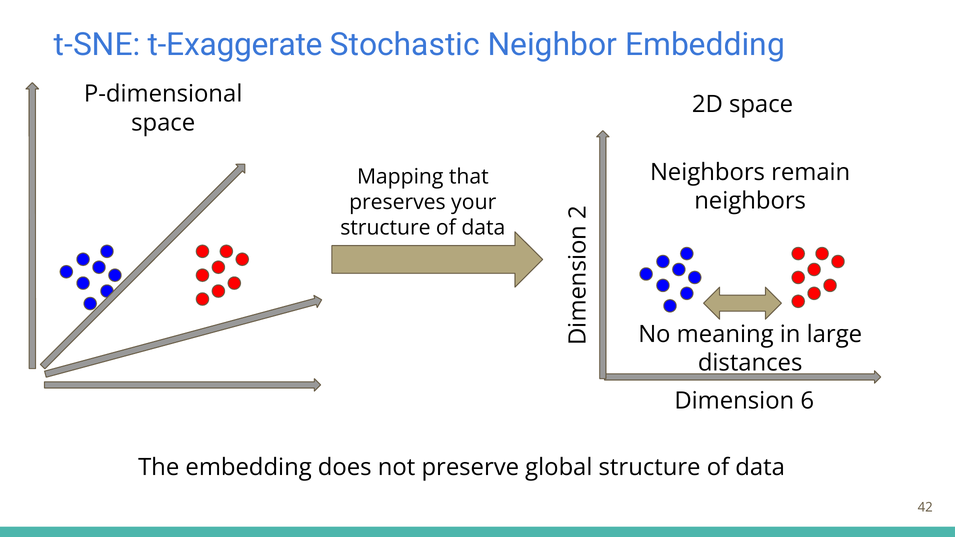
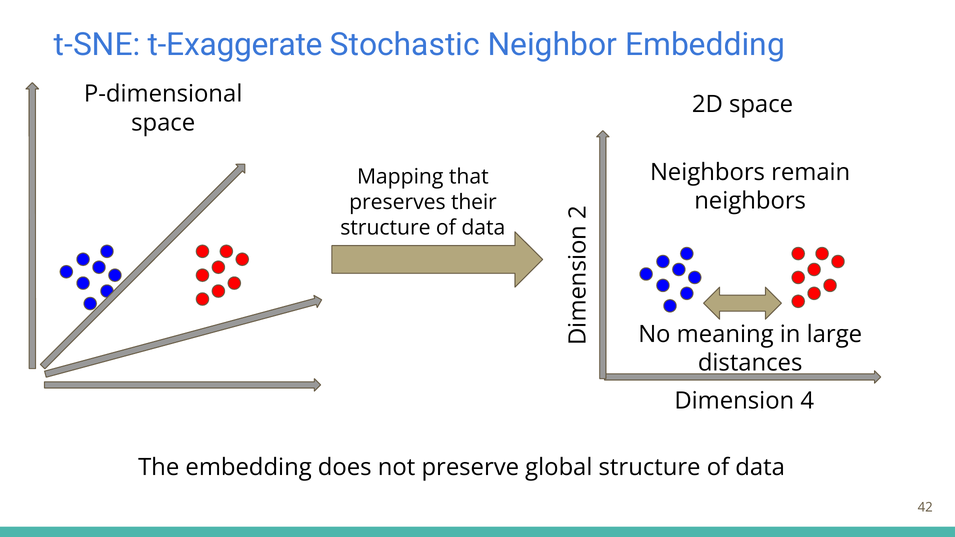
your: your -> their
6: 6 -> 4
